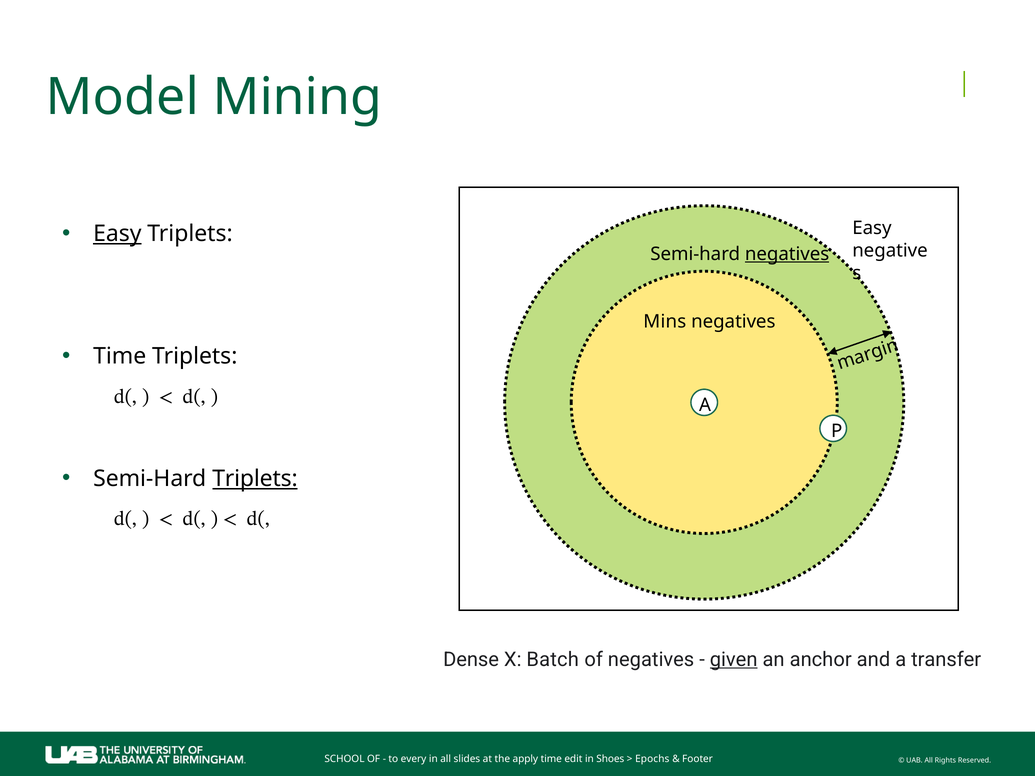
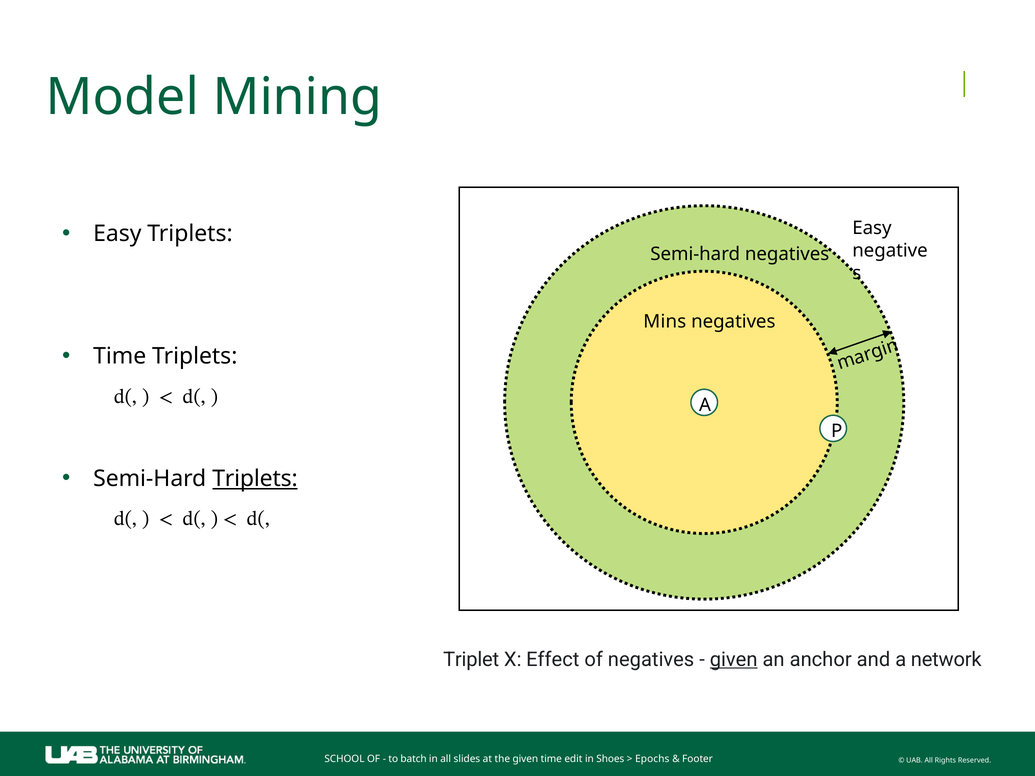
Easy at (117, 234) underline: present -> none
negatives at (787, 254) underline: present -> none
Dense: Dense -> Triplet
Batch: Batch -> Effect
transfer: transfer -> network
every: every -> batch
the apply: apply -> given
